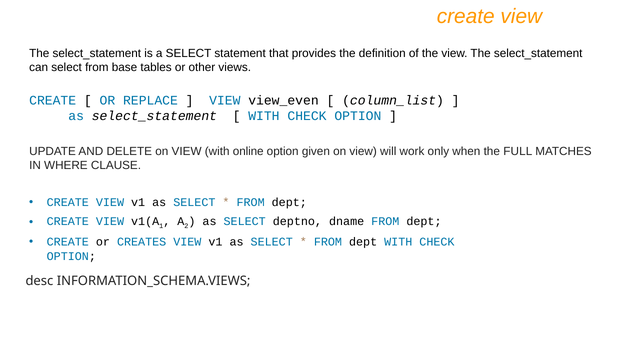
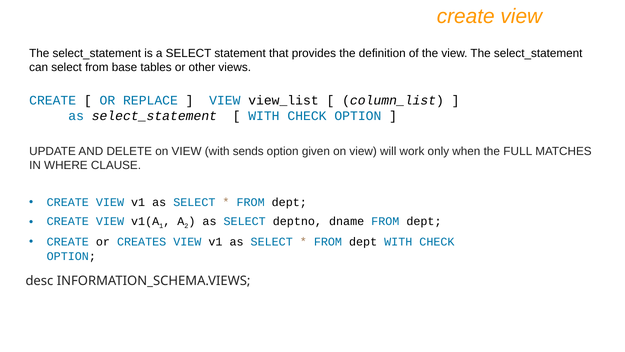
view_even: view_even -> view_list
online: online -> sends
